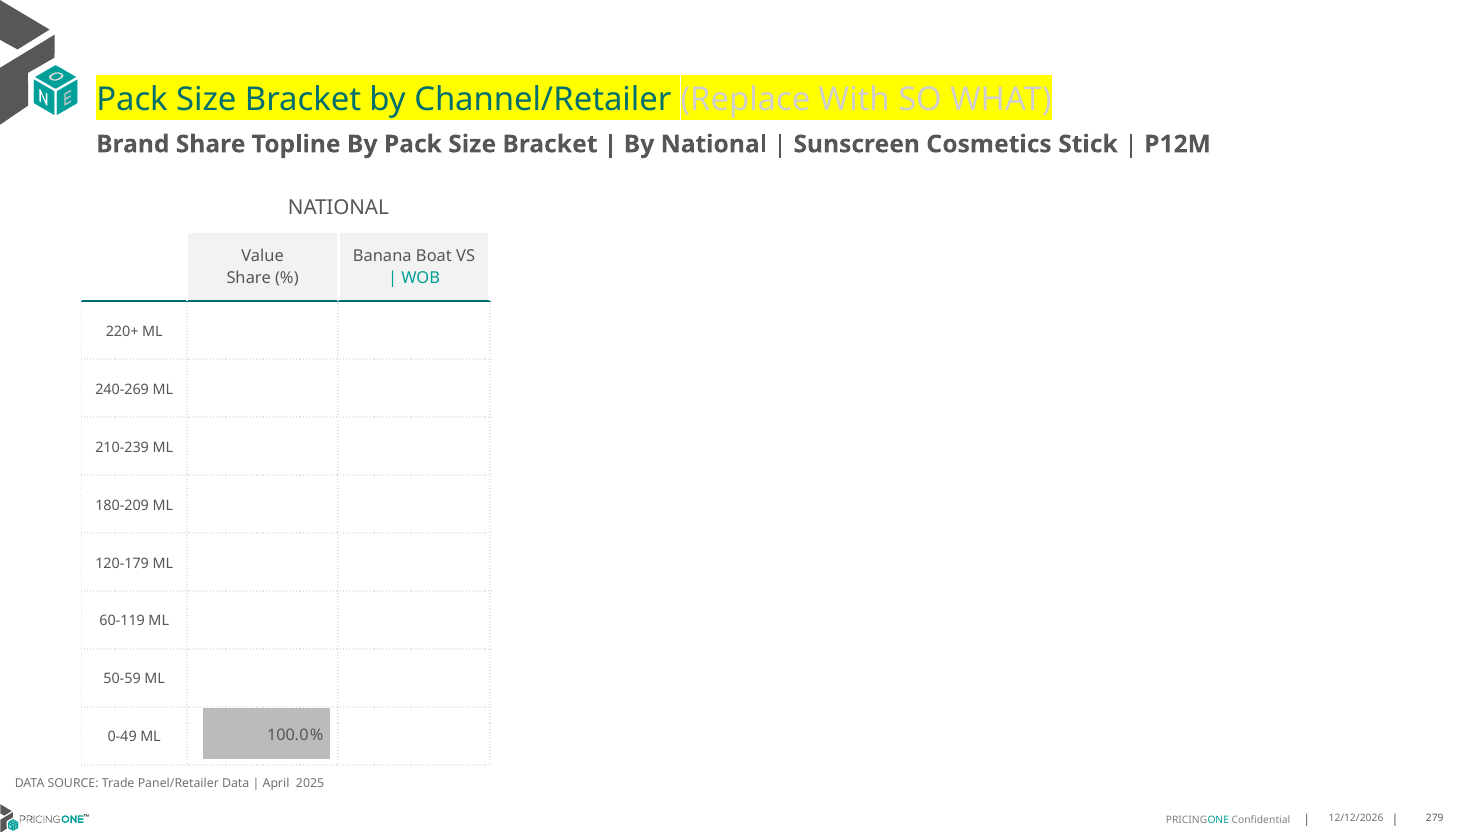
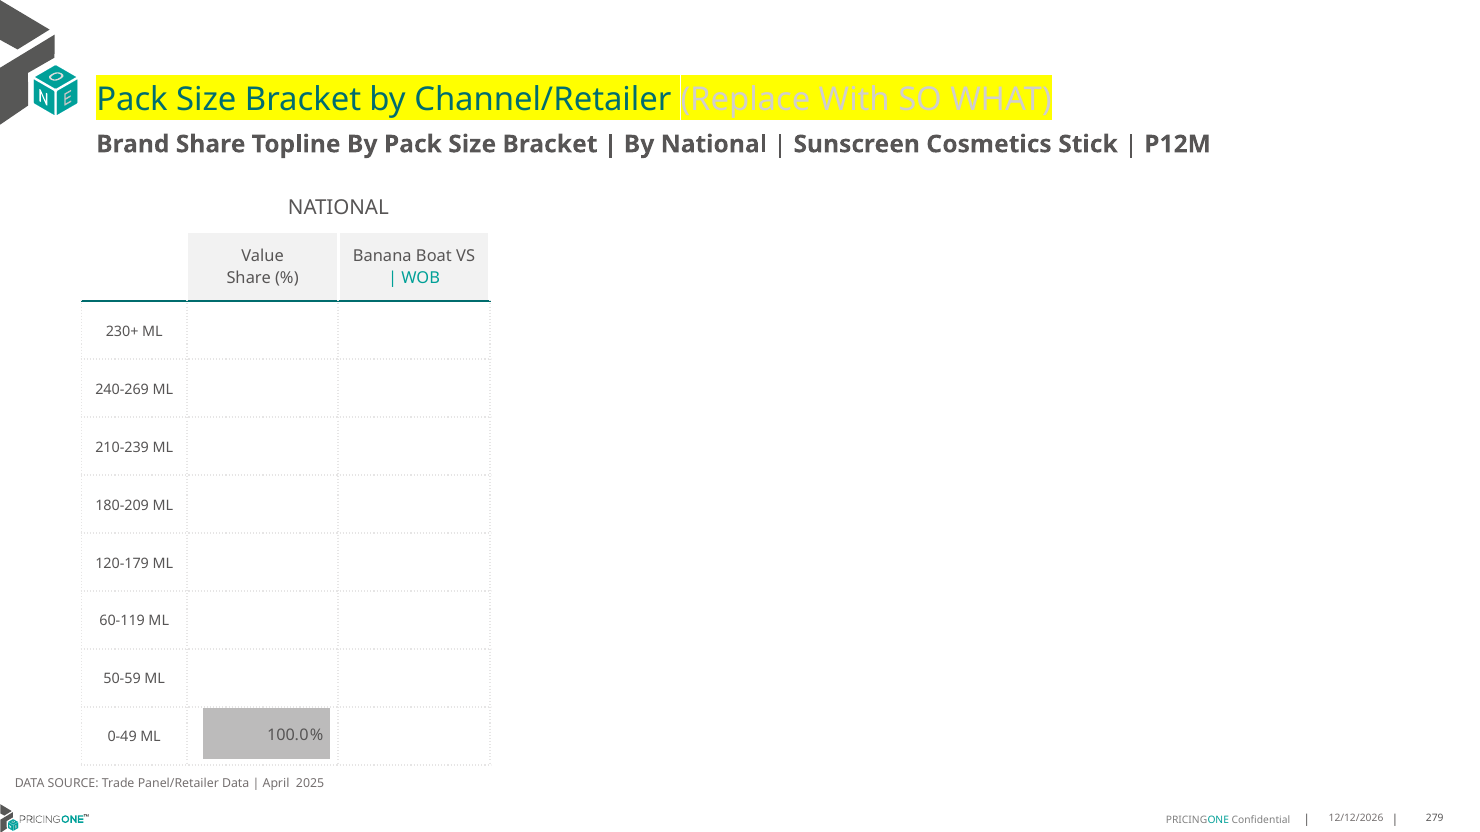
220+: 220+ -> 230+
